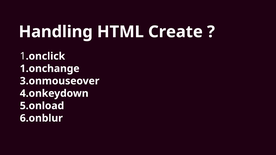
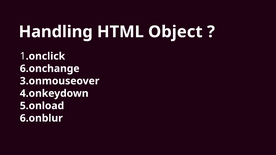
Create: Create -> Object
1.onchange: 1.onchange -> 6.onchange
